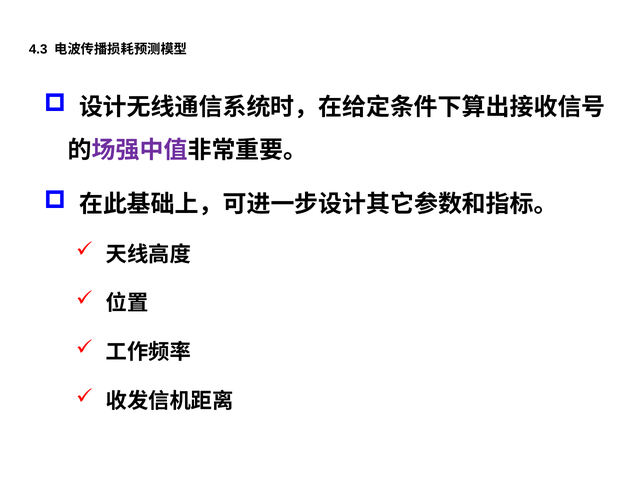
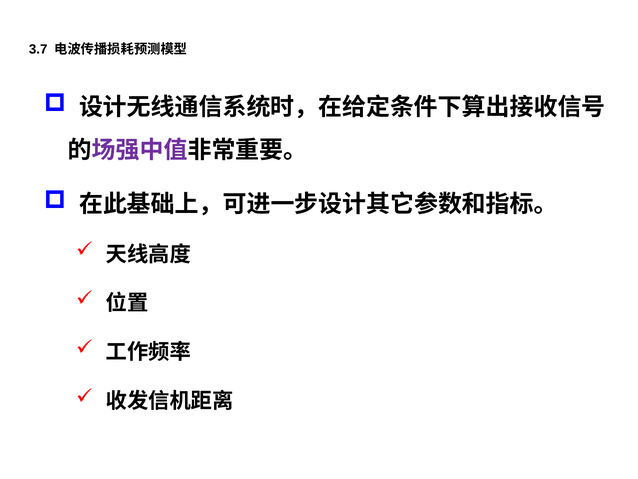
4.3: 4.3 -> 3.7
